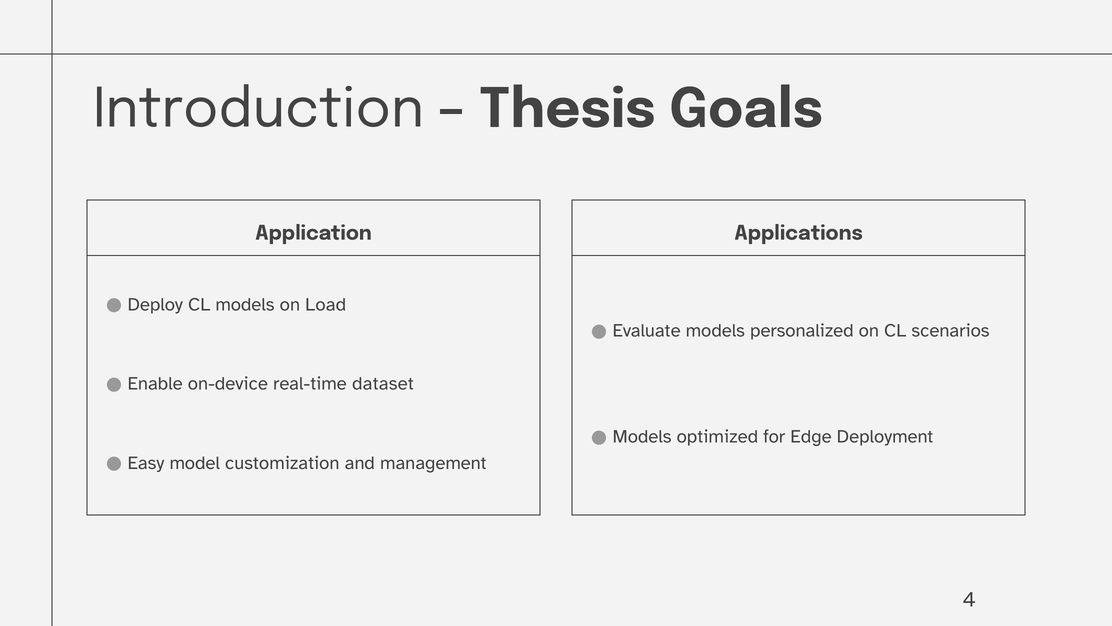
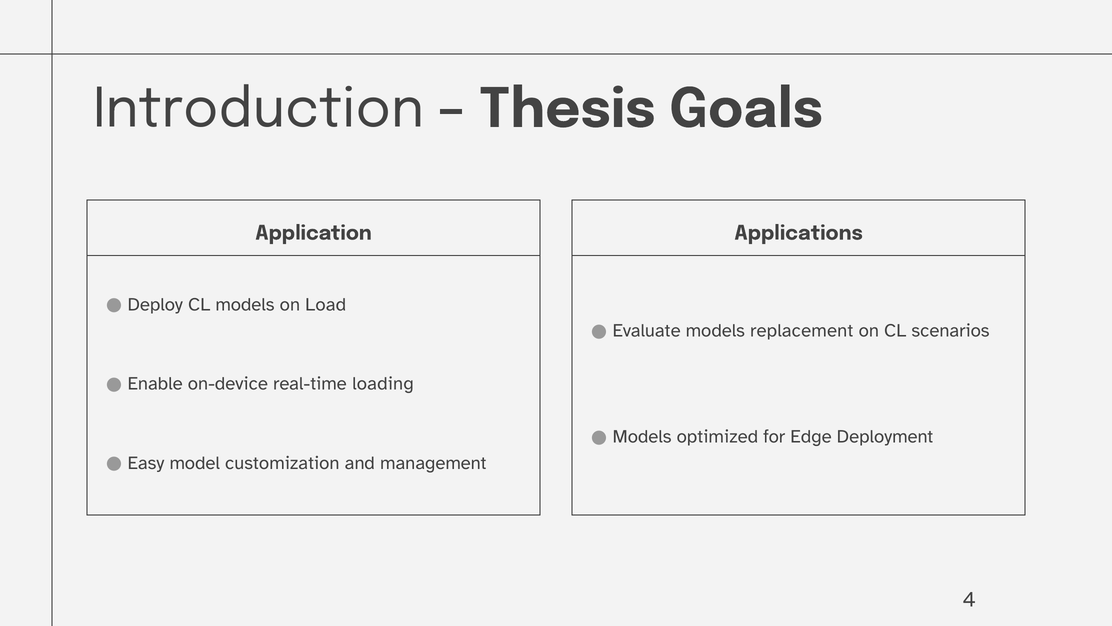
personalized: personalized -> replacement
dataset: dataset -> loading
